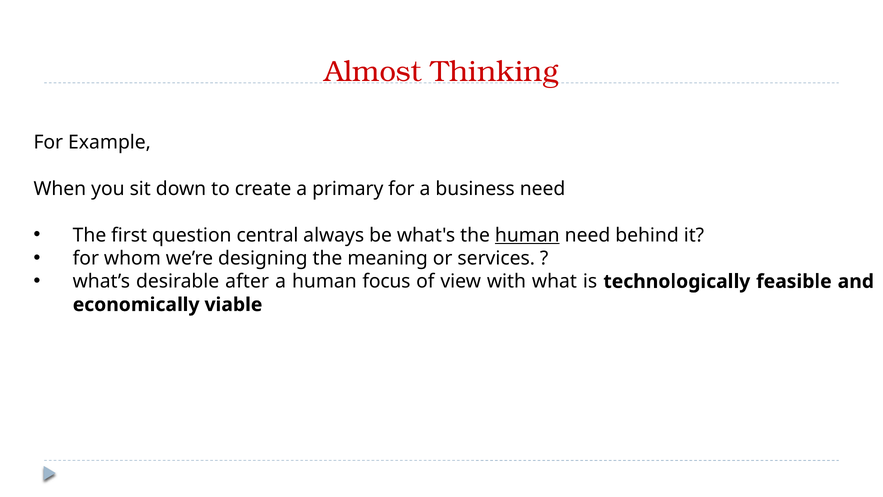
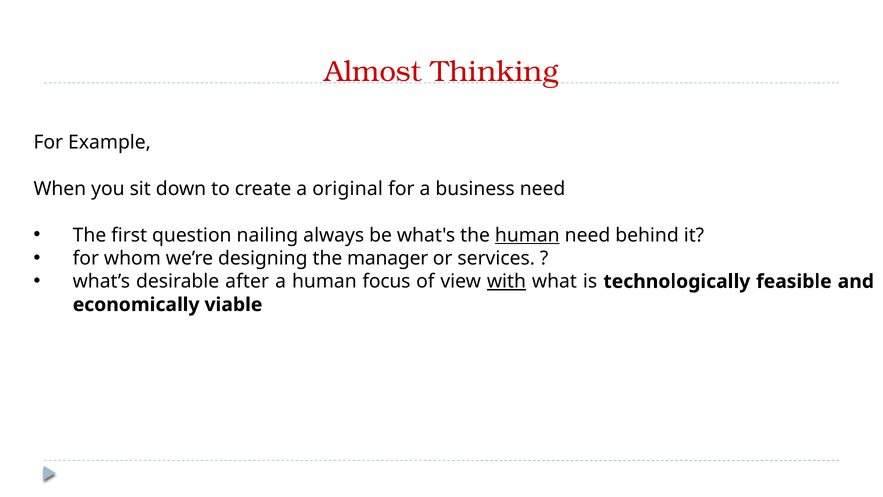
primary: primary -> original
central: central -> nailing
meaning: meaning -> manager
with underline: none -> present
